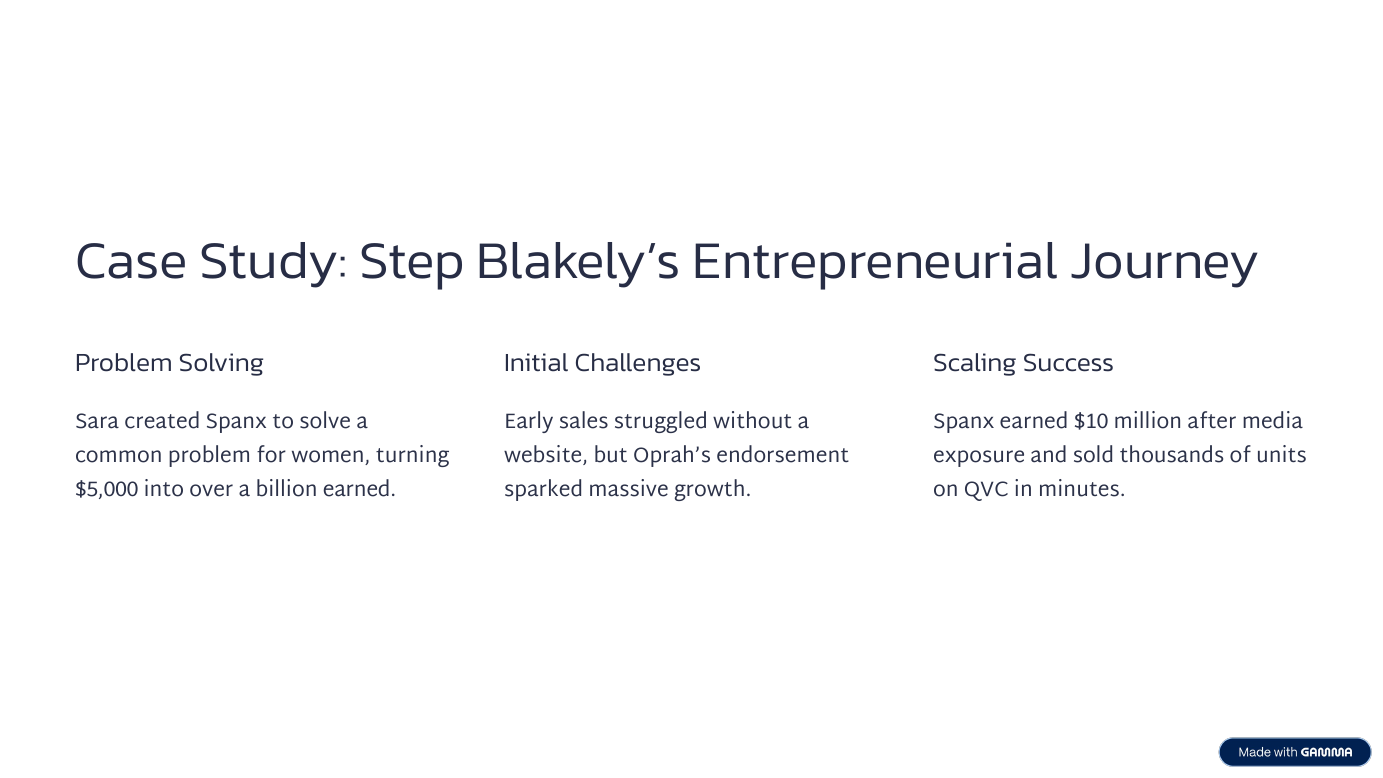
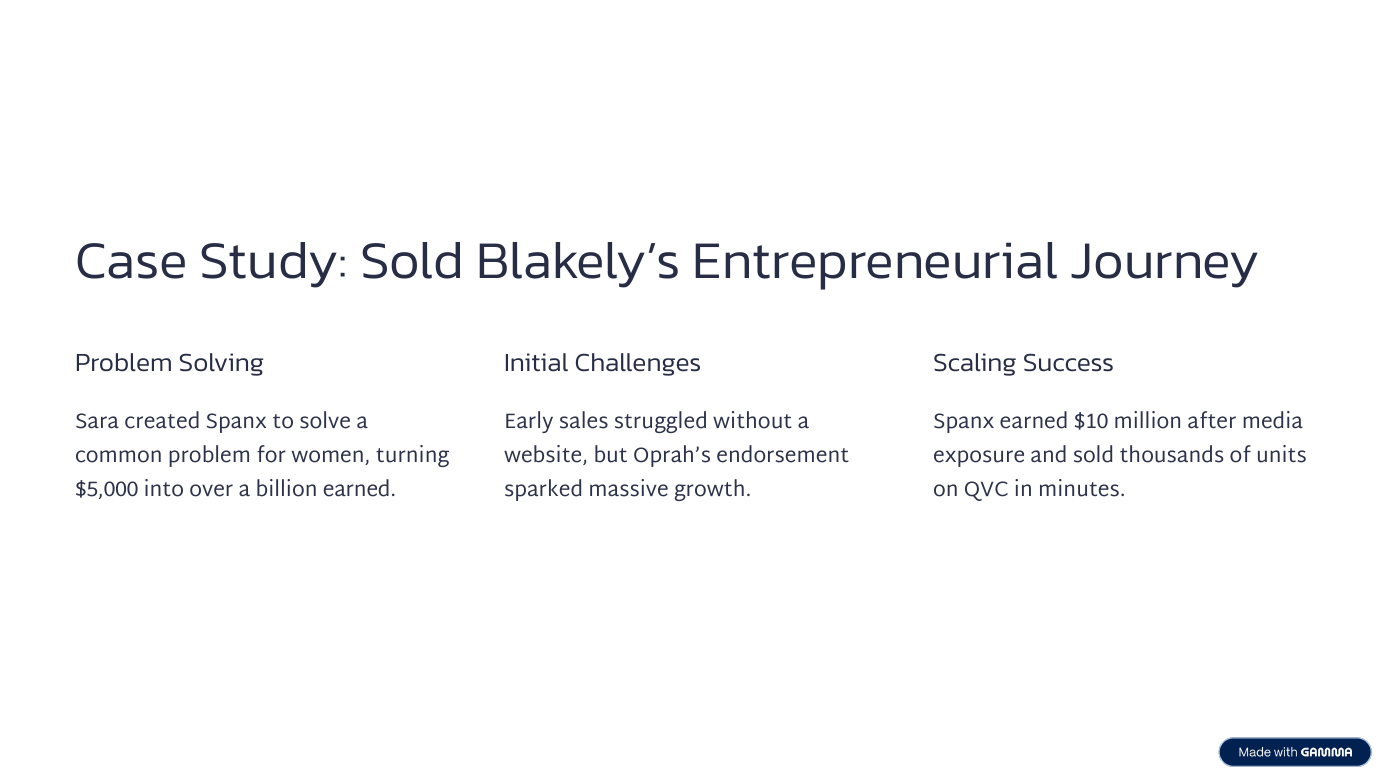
Study Step: Step -> Sold
